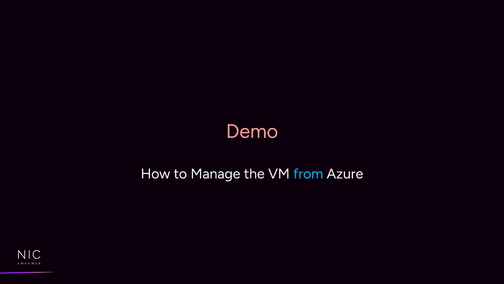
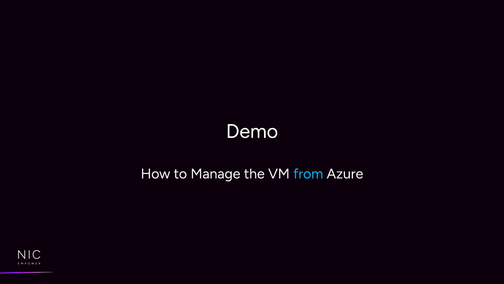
Demo colour: pink -> white
